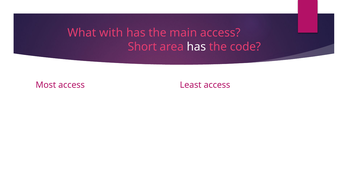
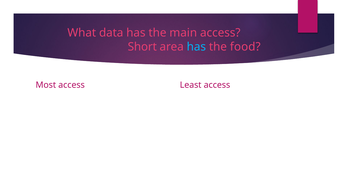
with: with -> data
has at (196, 47) colour: white -> light blue
code: code -> food
